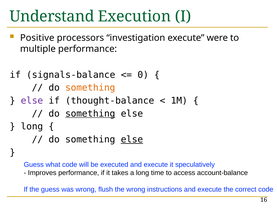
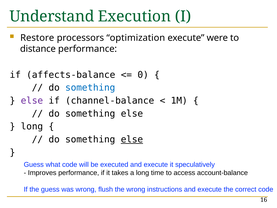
Positive: Positive -> Restore
investigation: investigation -> optimization
multiple: multiple -> distance
signals-balance: signals-balance -> affects-balance
something at (90, 88) colour: orange -> blue
thought-balance: thought-balance -> channel-balance
something at (90, 113) underline: present -> none
